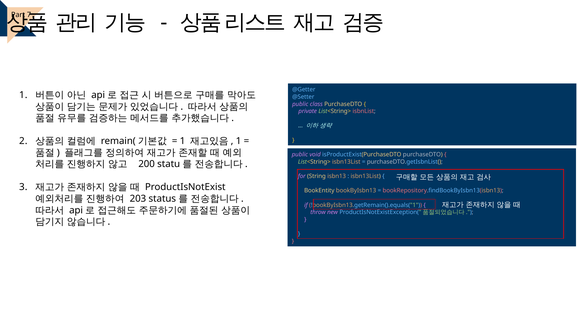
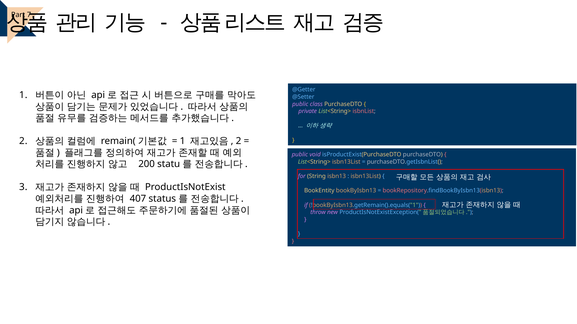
1 at (239, 141): 1 -> 2
203: 203 -> 407
